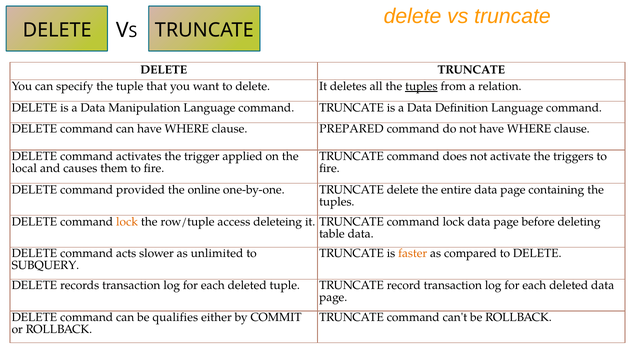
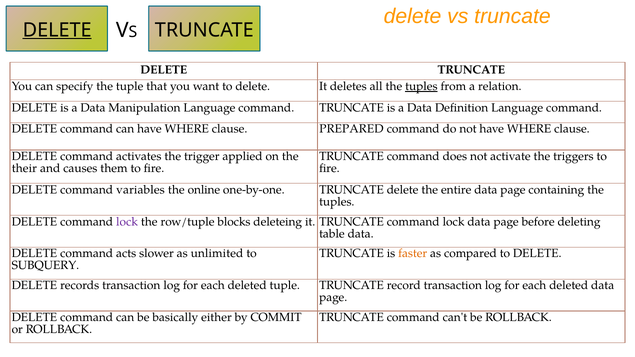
DELETE at (57, 30) underline: none -> present
local: local -> their
provided: provided -> variables
lock at (127, 222) colour: orange -> purple
access: access -> blocks
qualifies: qualifies -> basically
